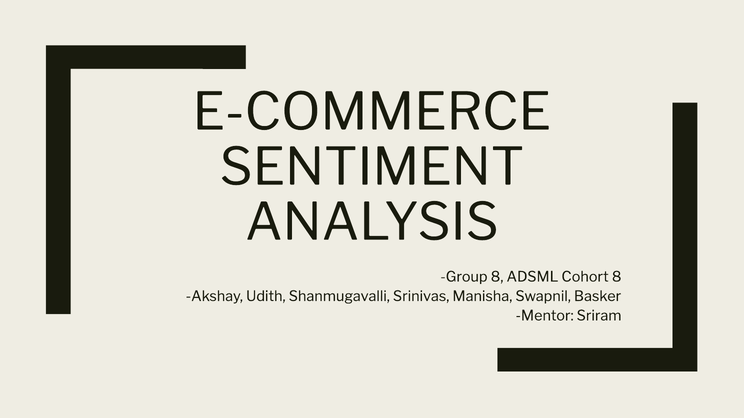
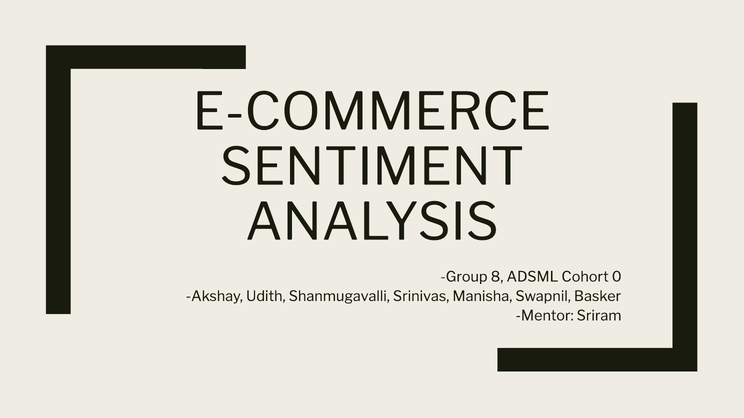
Cohort 8: 8 -> 0
